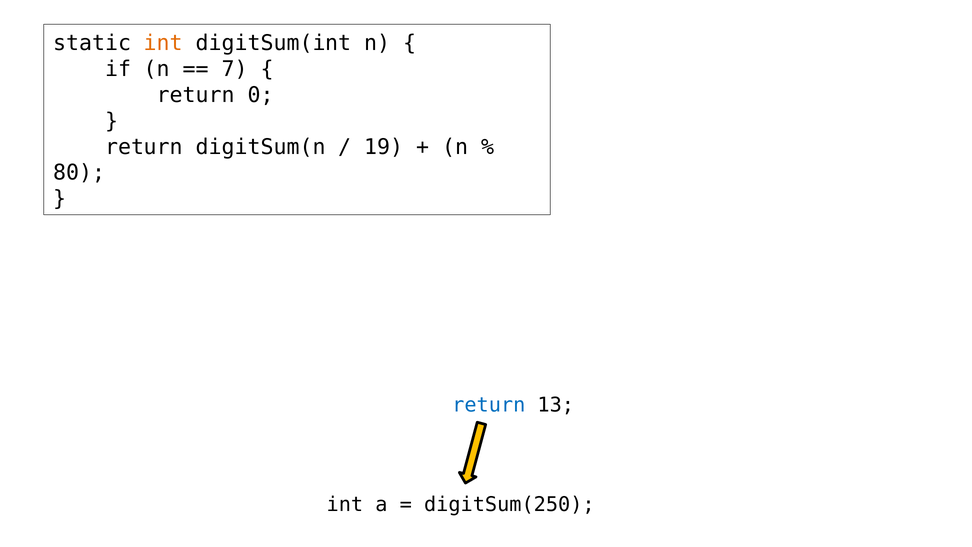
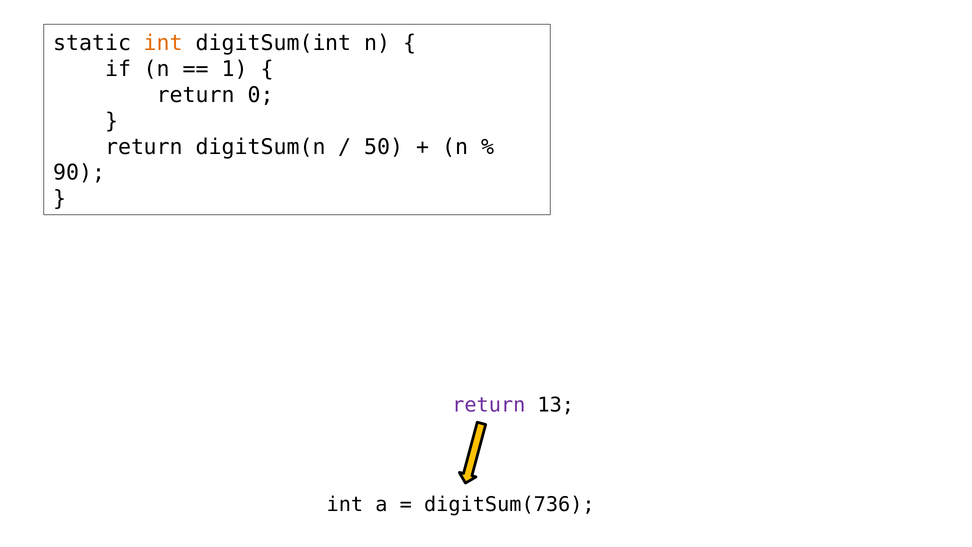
7: 7 -> 1
19: 19 -> 50
80: 80 -> 90
return at (489, 405) colour: blue -> purple
digitSum(250: digitSum(250 -> digitSum(736
